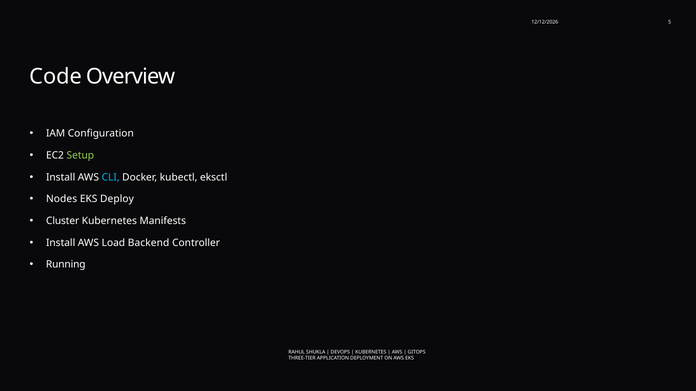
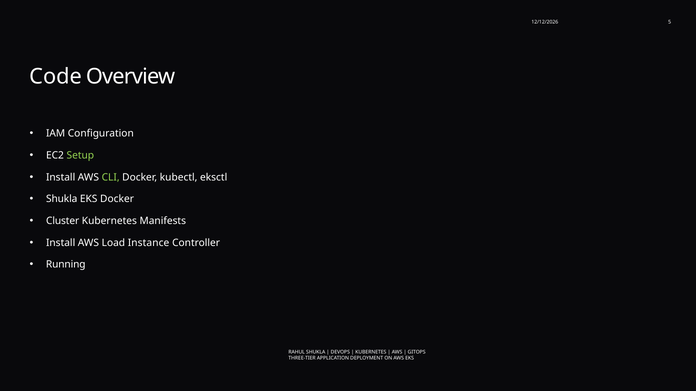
CLI colour: light blue -> light green
Nodes at (62, 199): Nodes -> Shukla
EKS Deploy: Deploy -> Docker
Backend: Backend -> Instance
